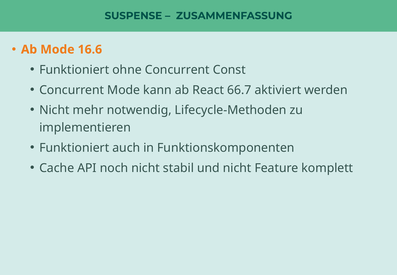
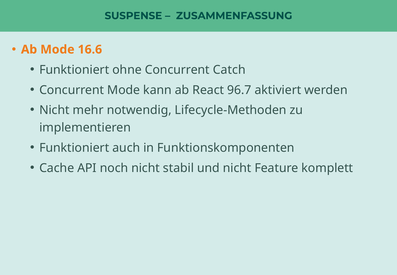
Const: Const -> Catch
66.7: 66.7 -> 96.7
